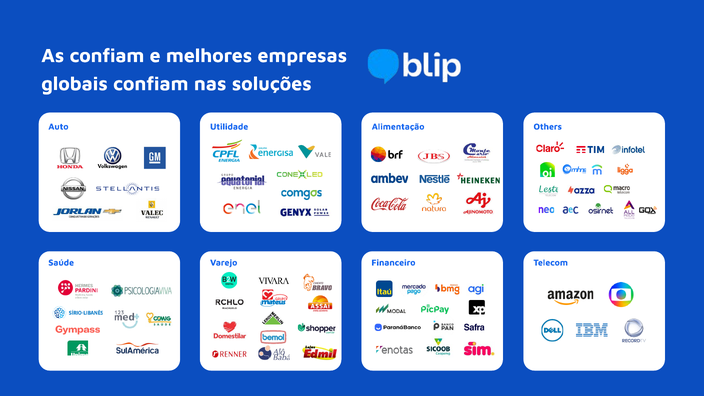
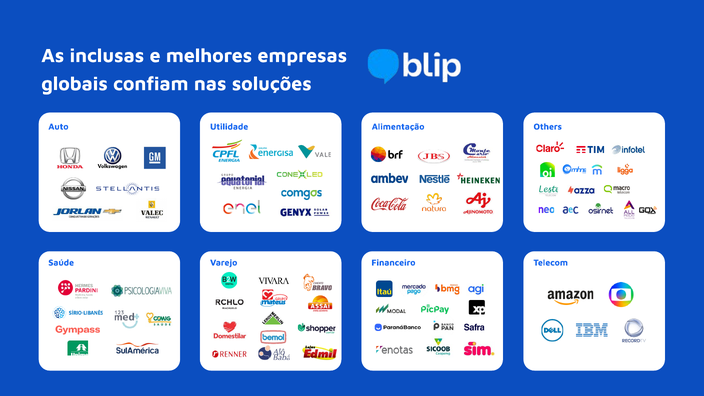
As confiam: confiam -> inclusas
